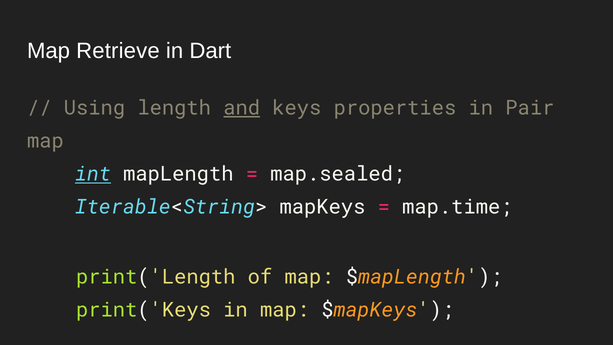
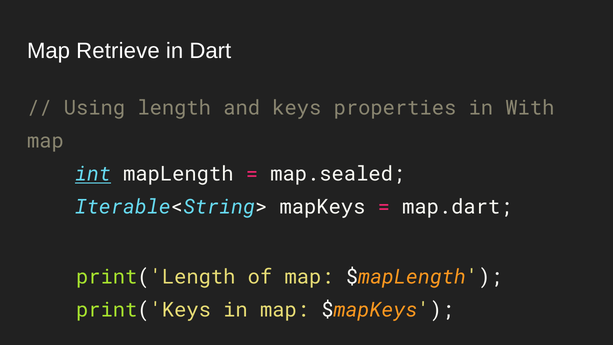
and underline: present -> none
Pair: Pair -> With
map.time: map.time -> map.dart
